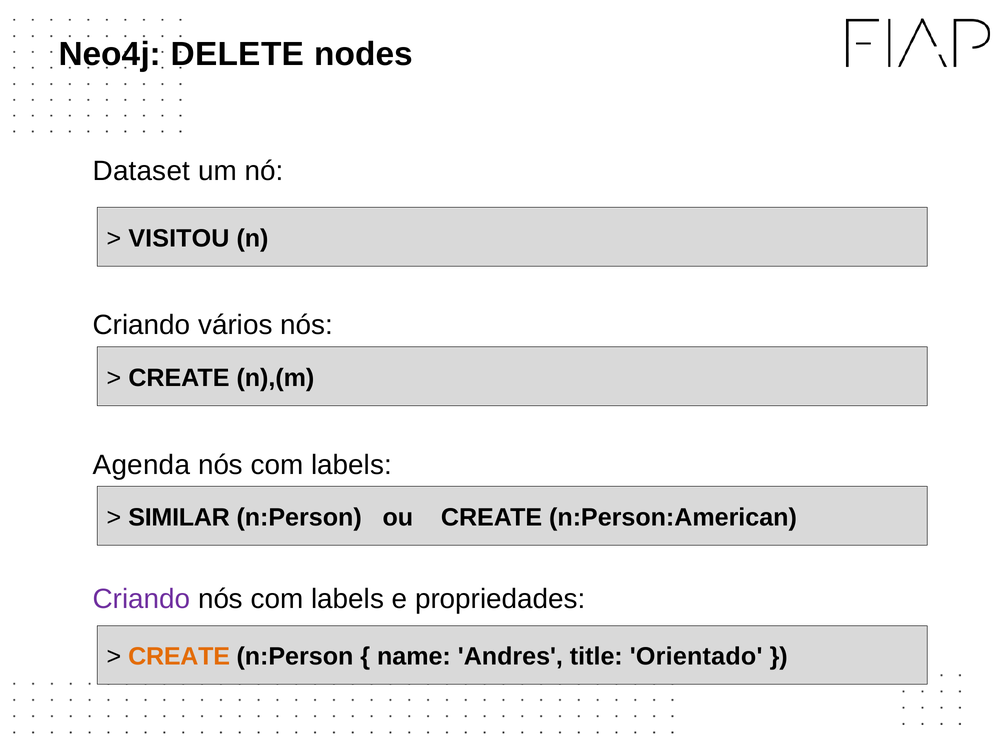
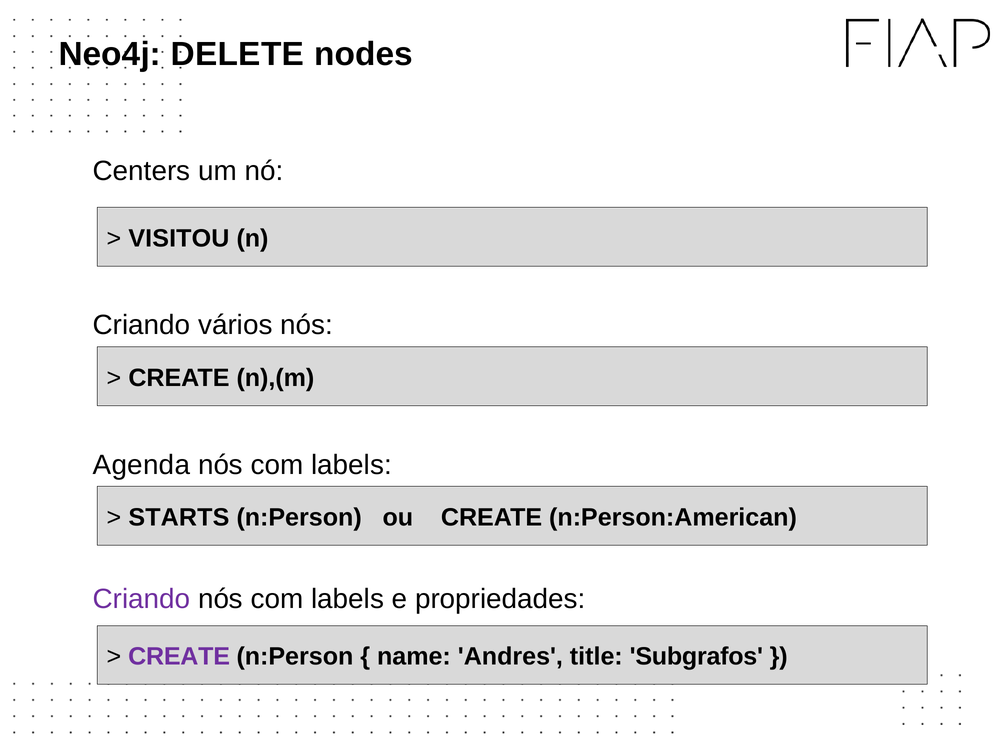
Dataset: Dataset -> Centers
SIMILAR: SIMILAR -> STARTS
CREATE at (179, 657) colour: orange -> purple
Orientado: Orientado -> Subgrafos
